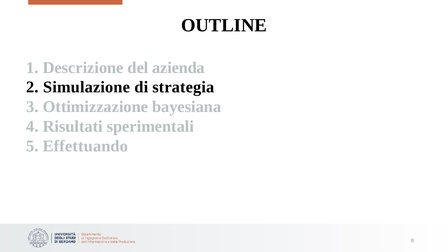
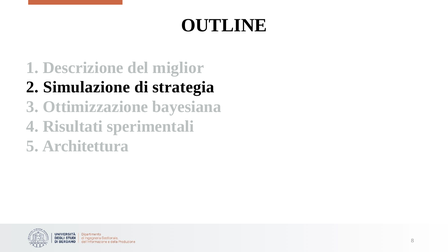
azienda: azienda -> miglior
Effettuando: Effettuando -> Architettura
